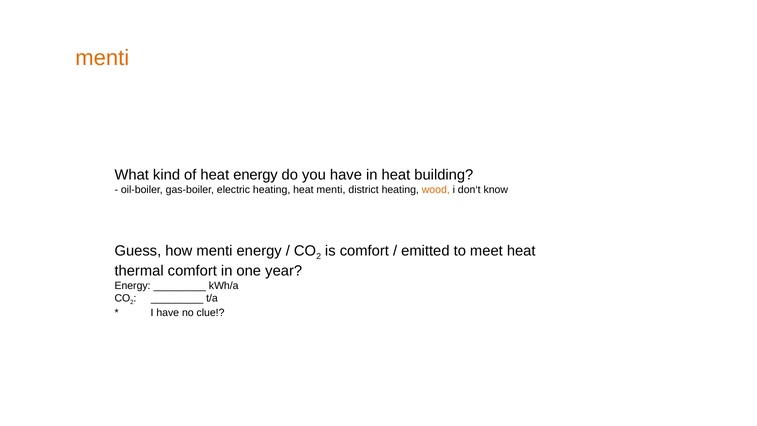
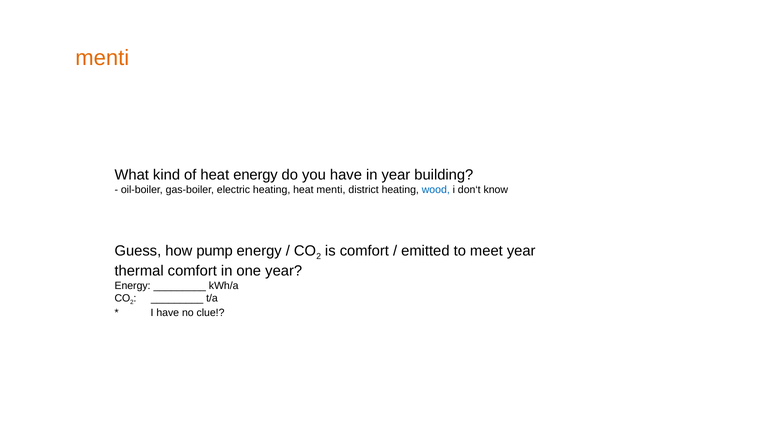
in heat: heat -> year
wood colour: orange -> blue
how menti: menti -> pump
meet heat: heat -> year
